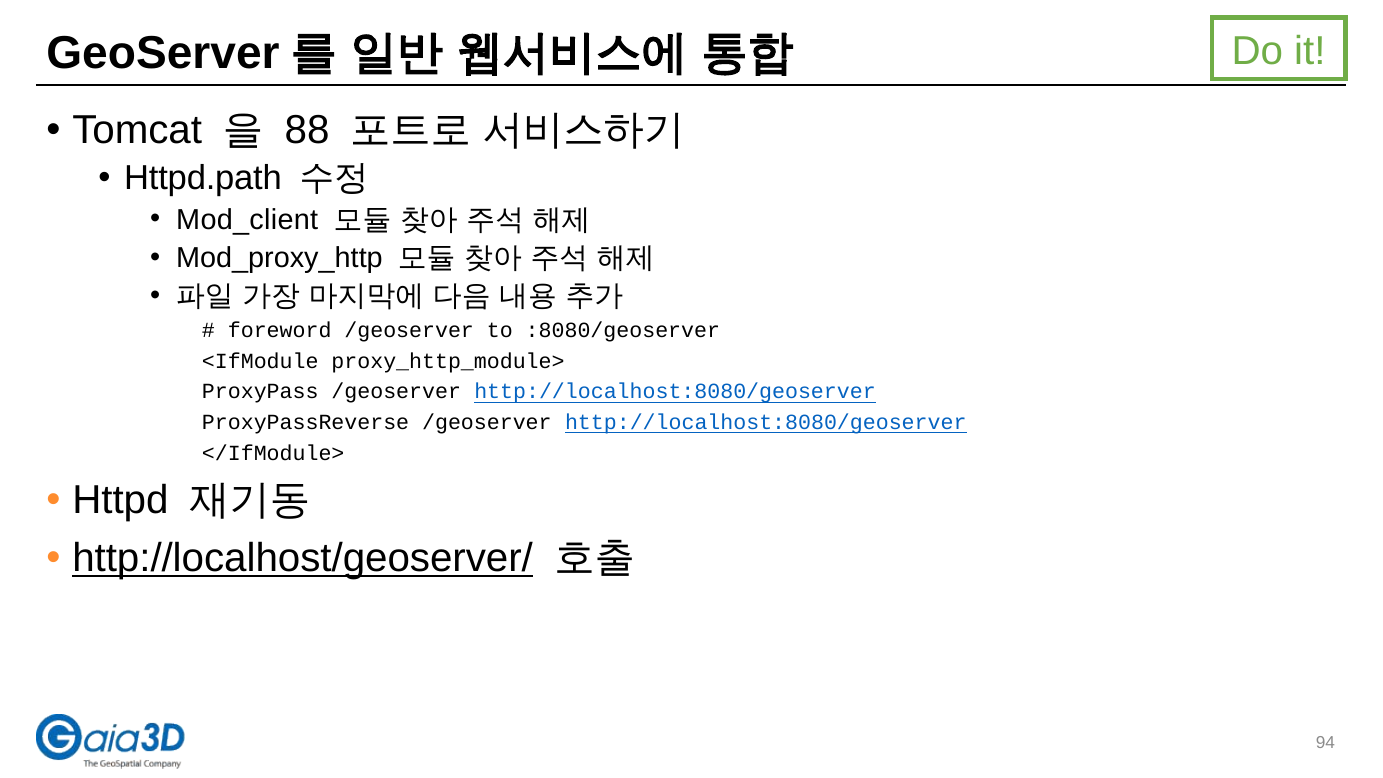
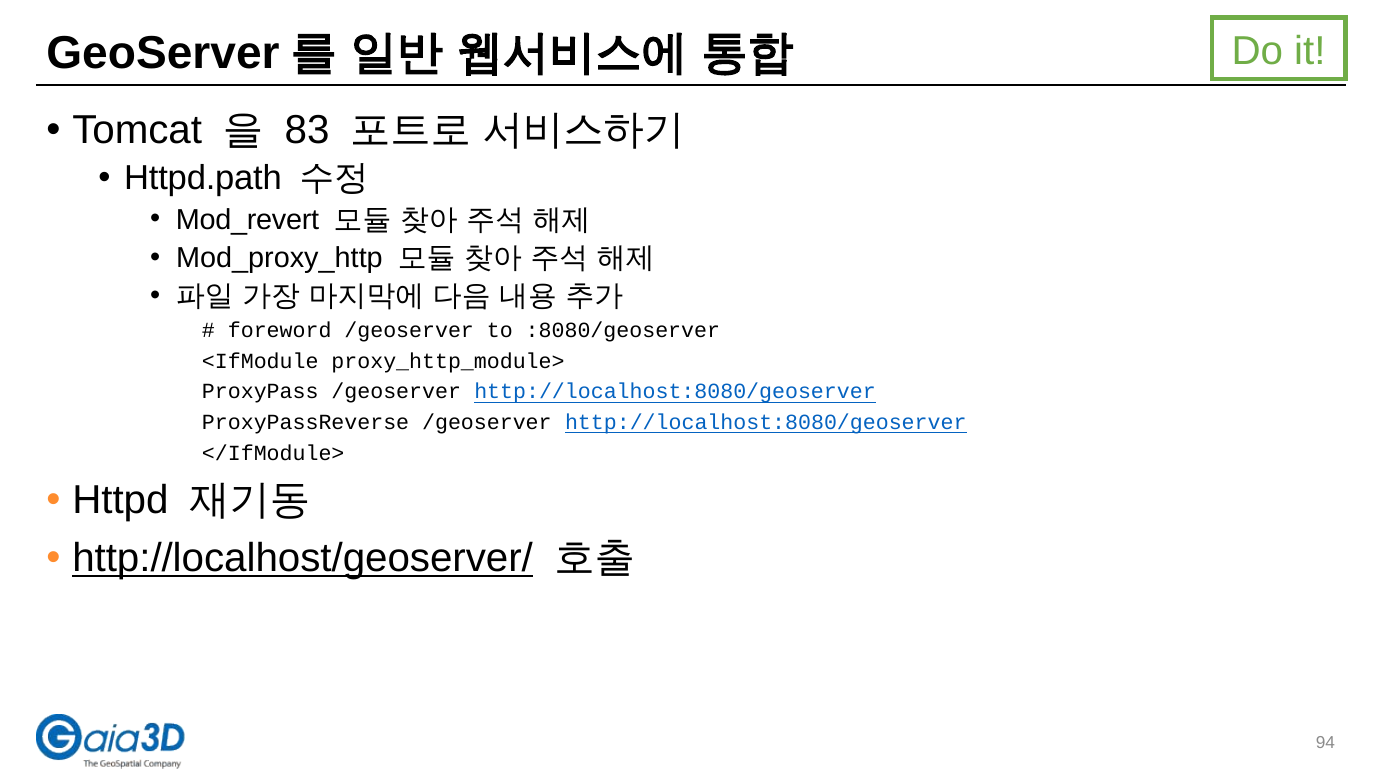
88: 88 -> 83
Mod_client: Mod_client -> Mod_revert
